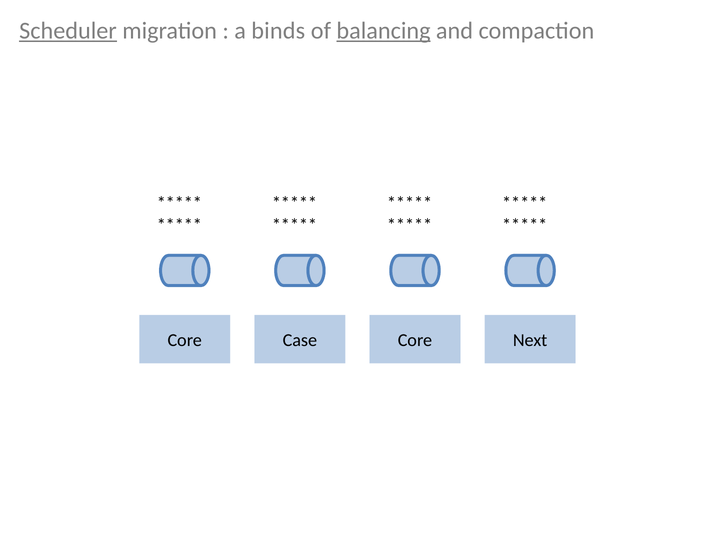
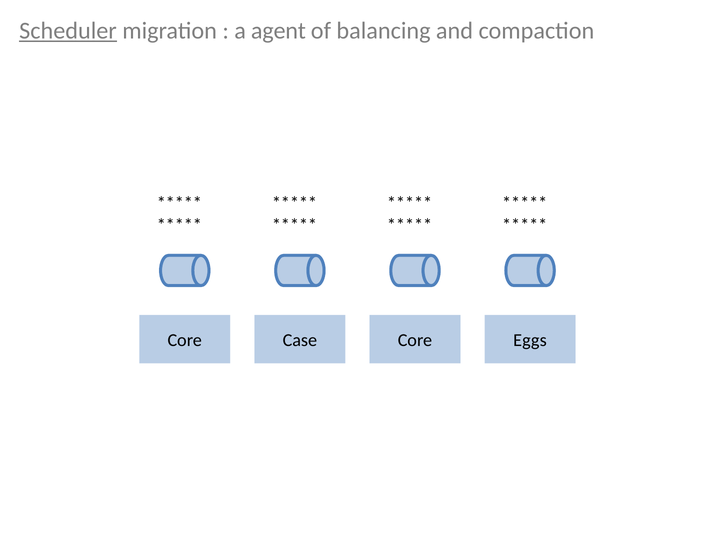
binds: binds -> agent
balancing underline: present -> none
Next: Next -> Eggs
